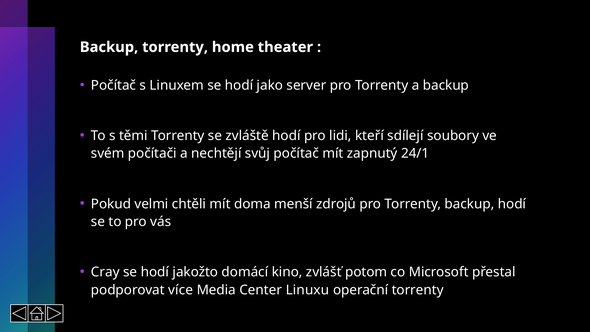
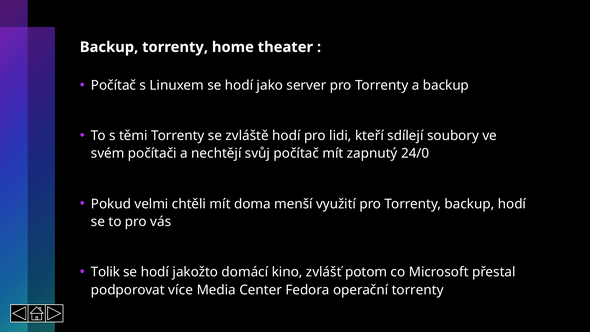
24/1: 24/1 -> 24/0
zdrojů: zdrojů -> využití
Cray: Cray -> Tolik
Linuxu: Linuxu -> Fedora
